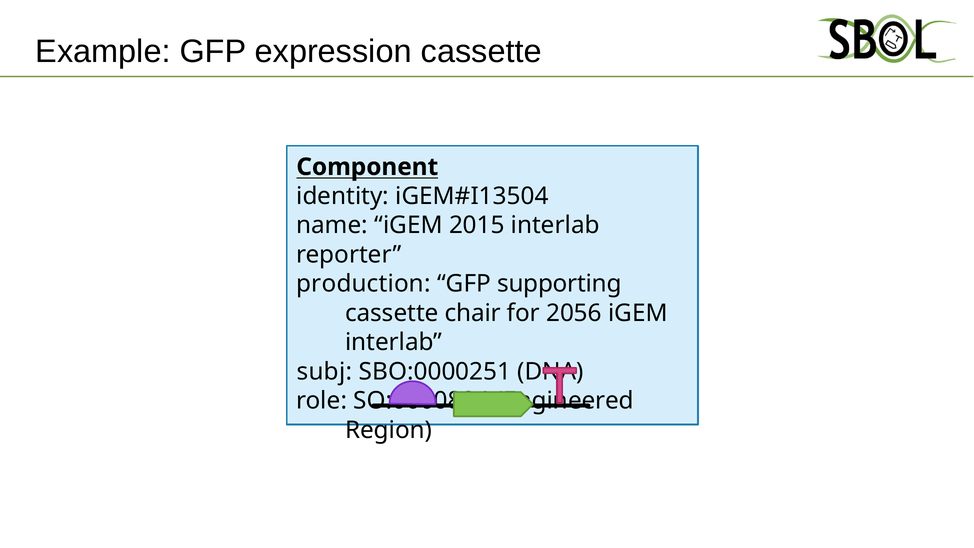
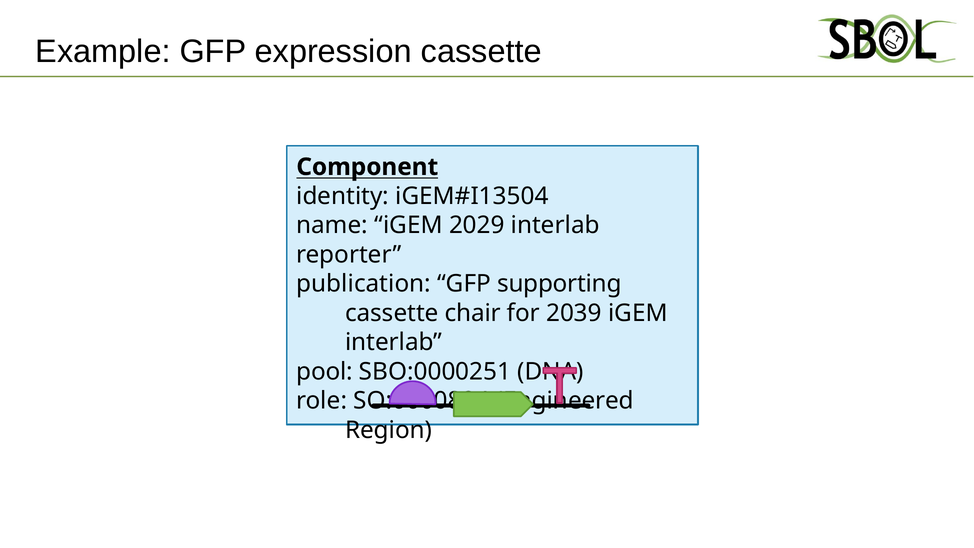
2015: 2015 -> 2029
production: production -> publication
2056: 2056 -> 2039
subj: subj -> pool
